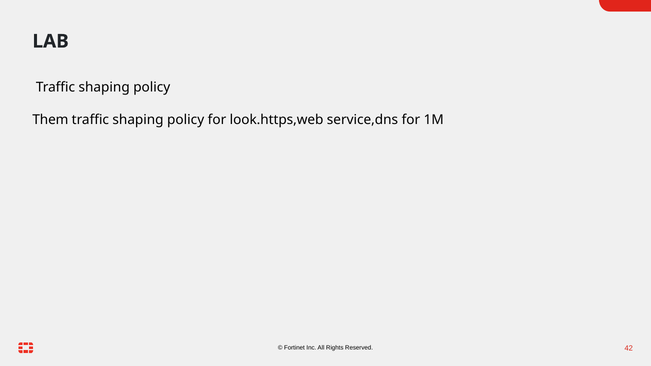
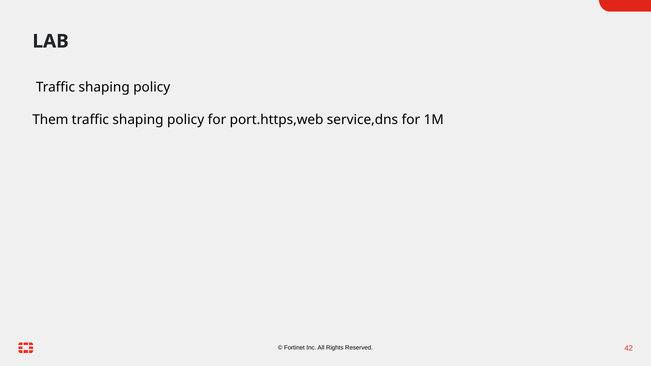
look.https,web: look.https,web -> port.https,web
